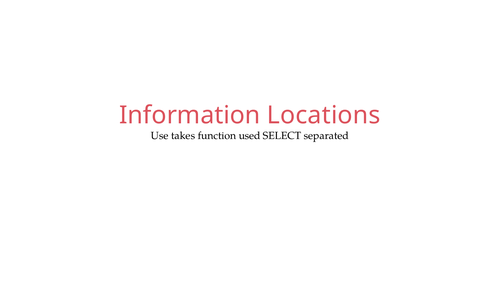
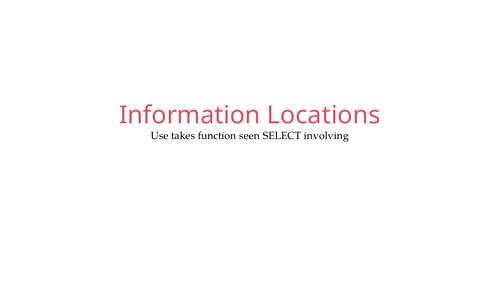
used: used -> seen
separated: separated -> involving
